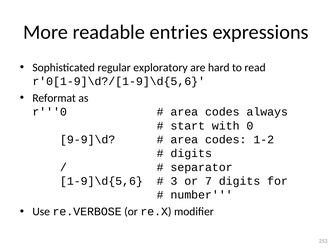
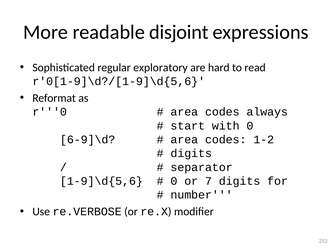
entries: entries -> disjoint
9-9]\d: 9-9]\d -> 6-9]\d
3 at (174, 181): 3 -> 0
